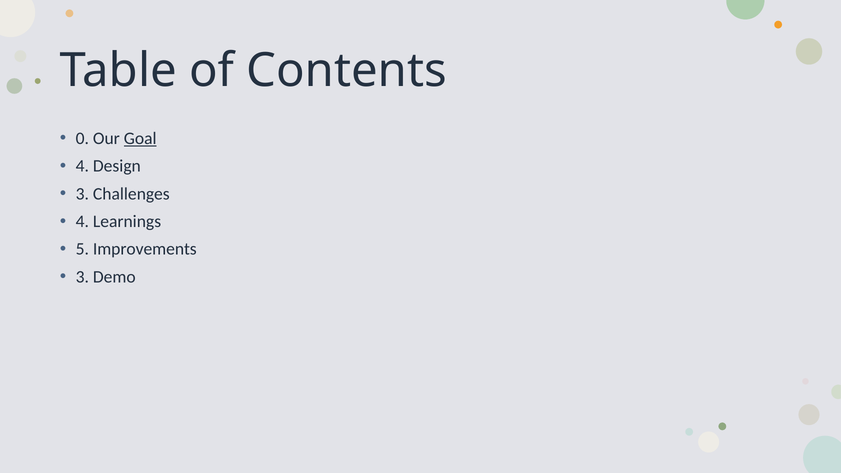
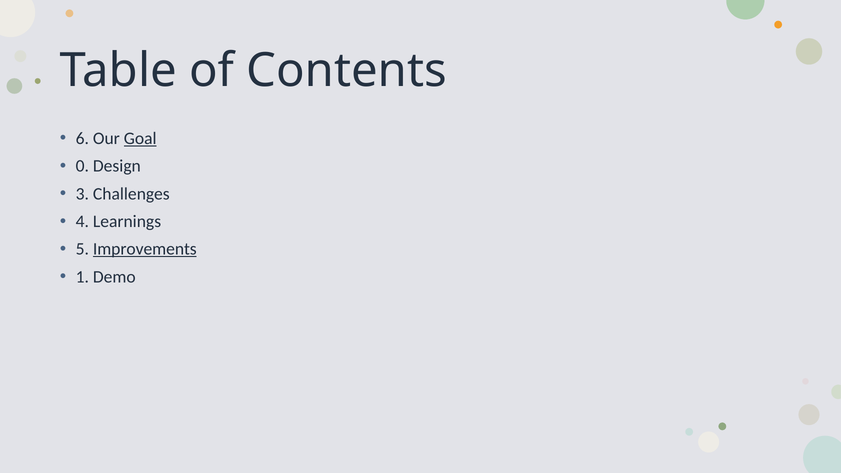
0: 0 -> 6
4 at (82, 166): 4 -> 0
Improvements underline: none -> present
3 at (82, 277): 3 -> 1
